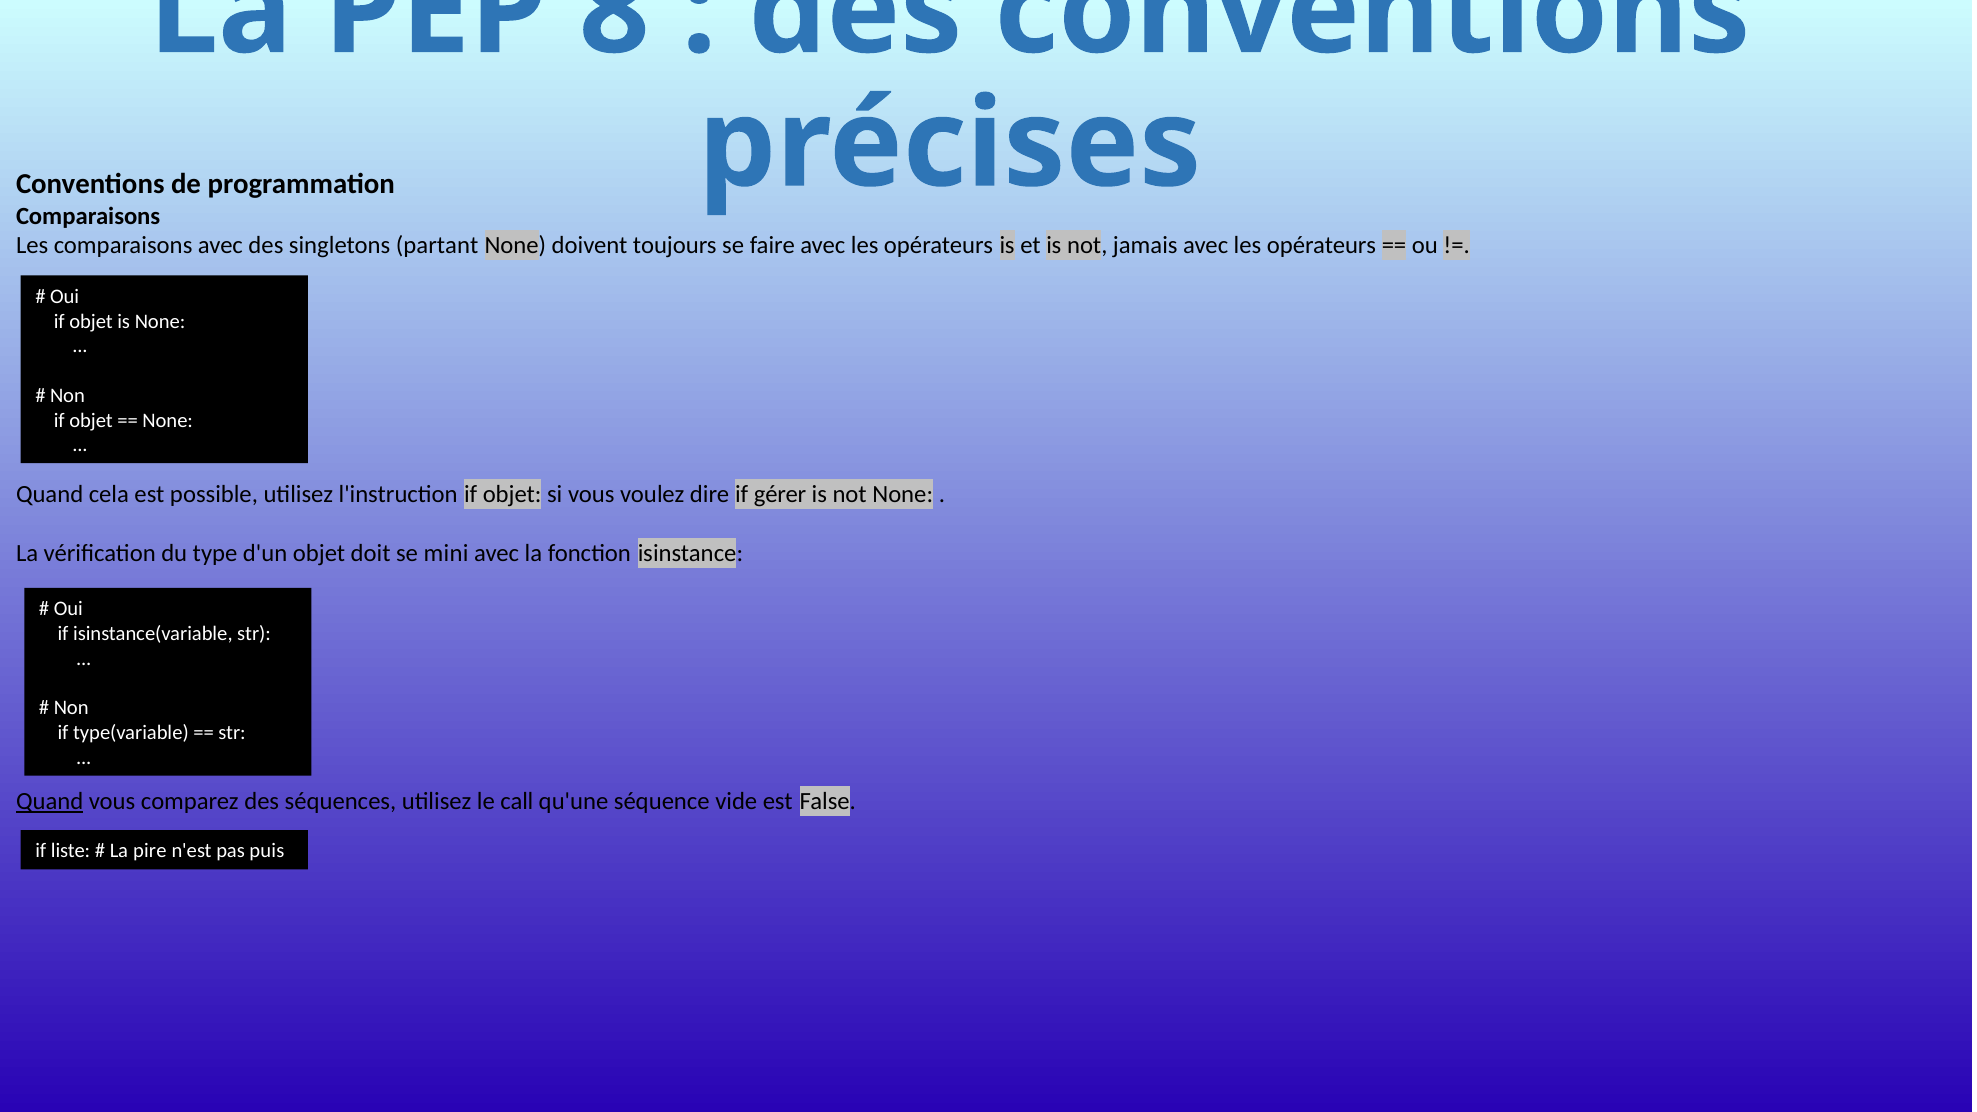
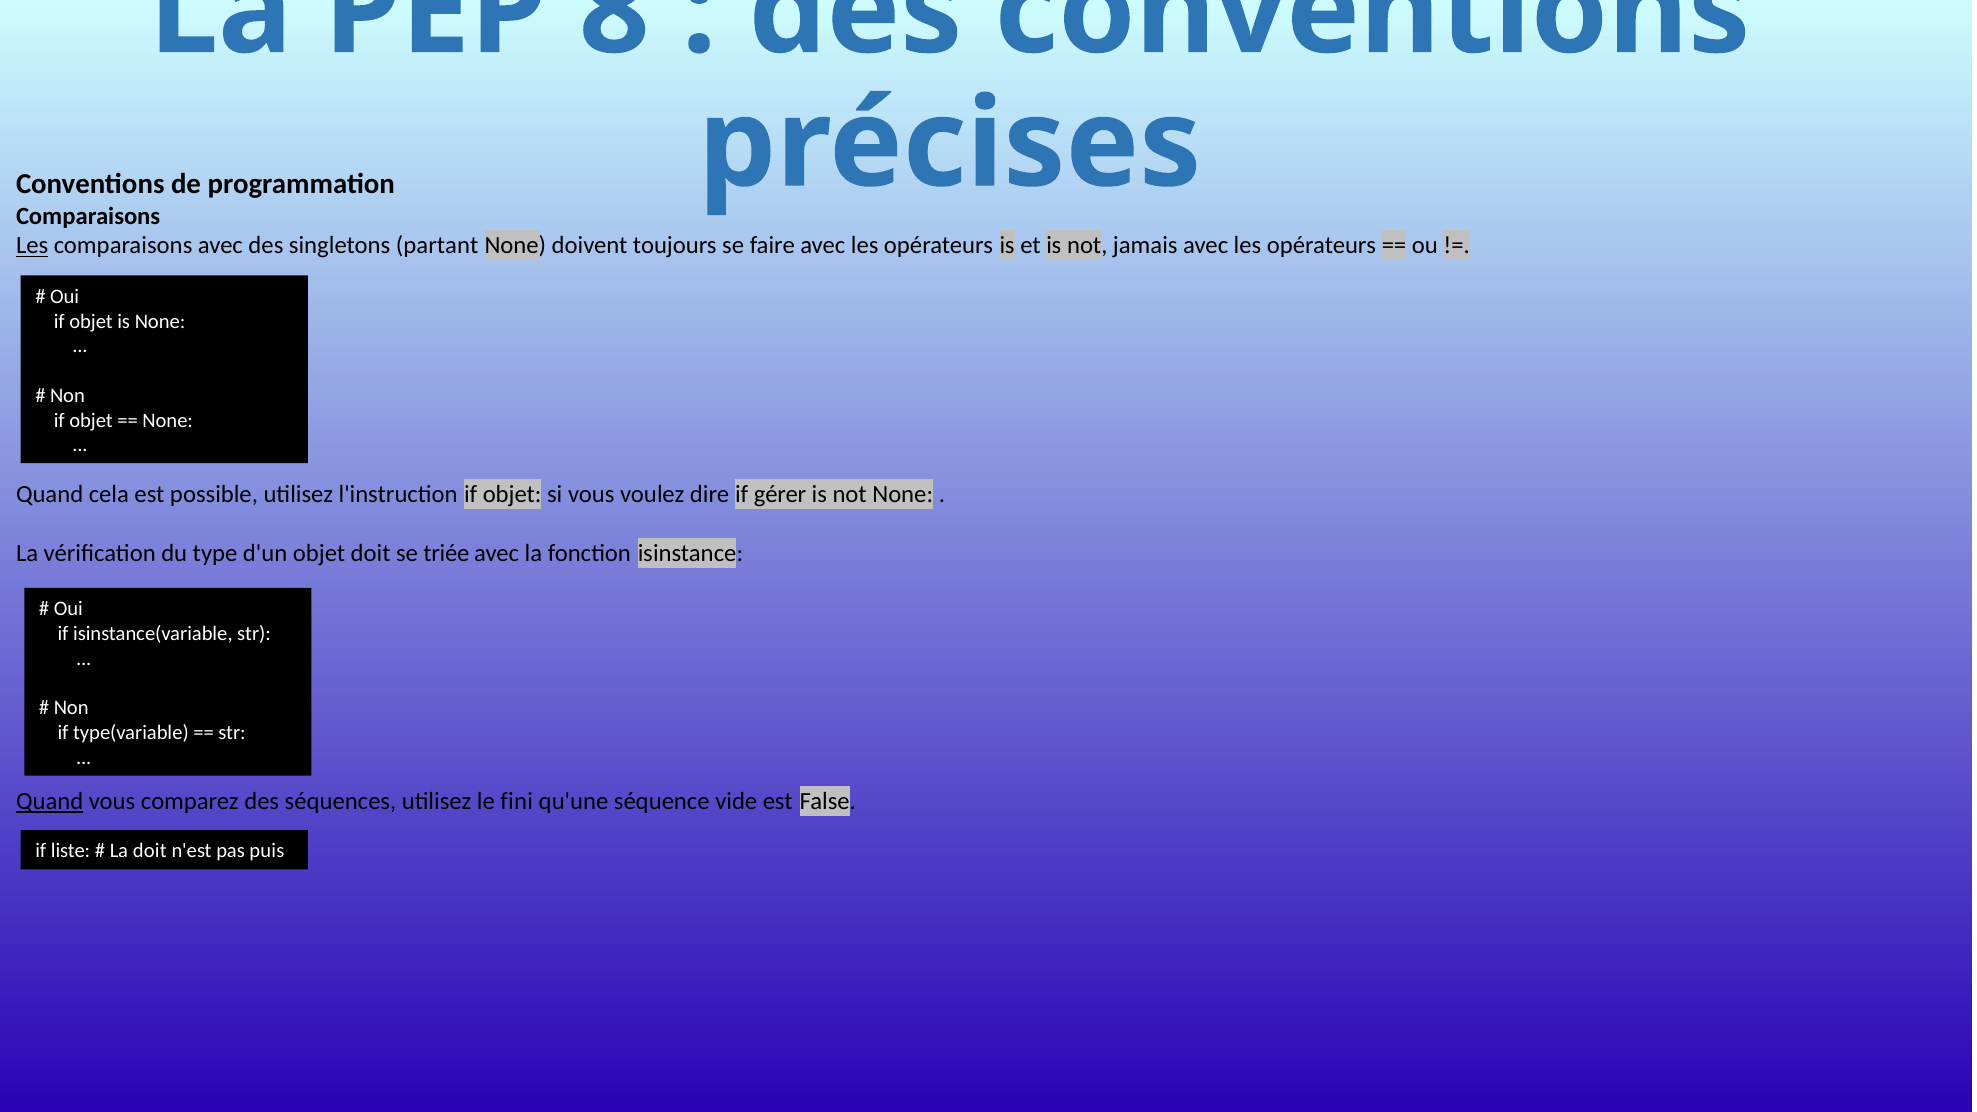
Les at (32, 246) underline: none -> present
mini: mini -> triée
call: call -> fini
La pire: pire -> doit
